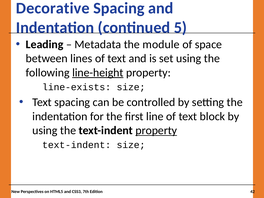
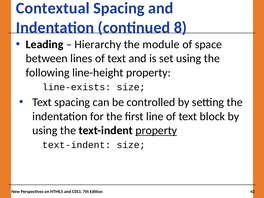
Decorative: Decorative -> Contextual
5: 5 -> 8
Metadata: Metadata -> Hierarchy
line-height underline: present -> none
